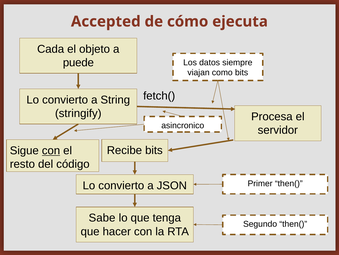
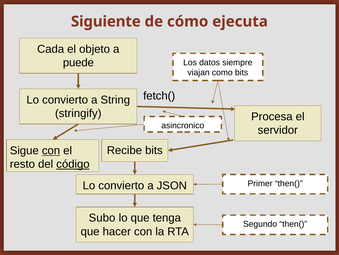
Accepted: Accepted -> Siguiente
código underline: none -> present
Sabe: Sabe -> Subo
